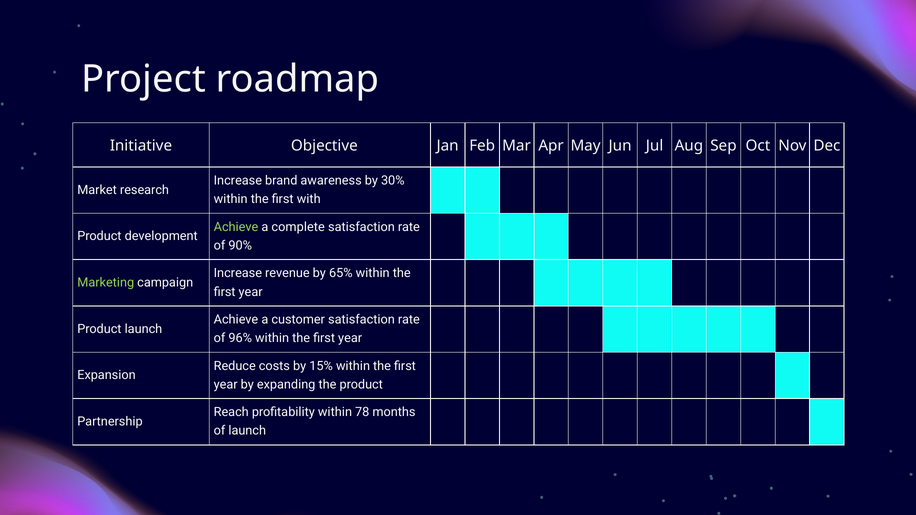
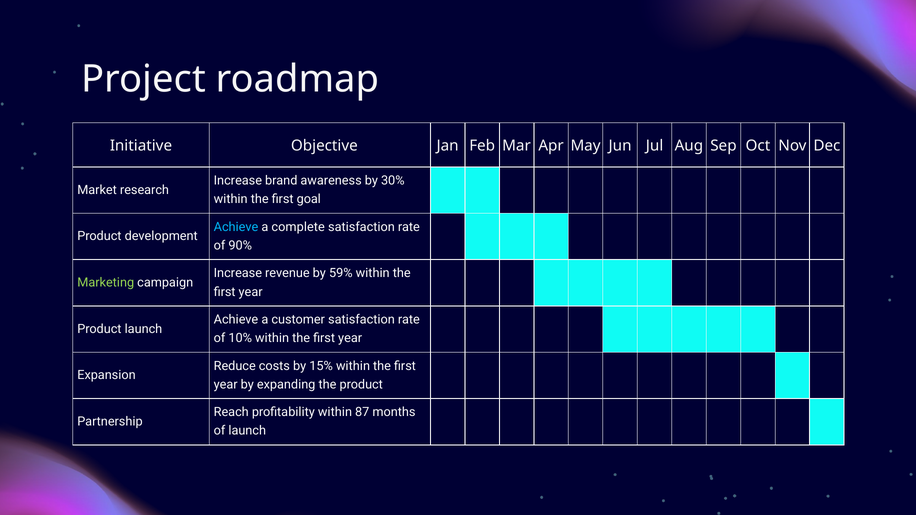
with: with -> goal
Achieve at (236, 227) colour: light green -> light blue
65%: 65% -> 59%
96%: 96% -> 10%
78: 78 -> 87
